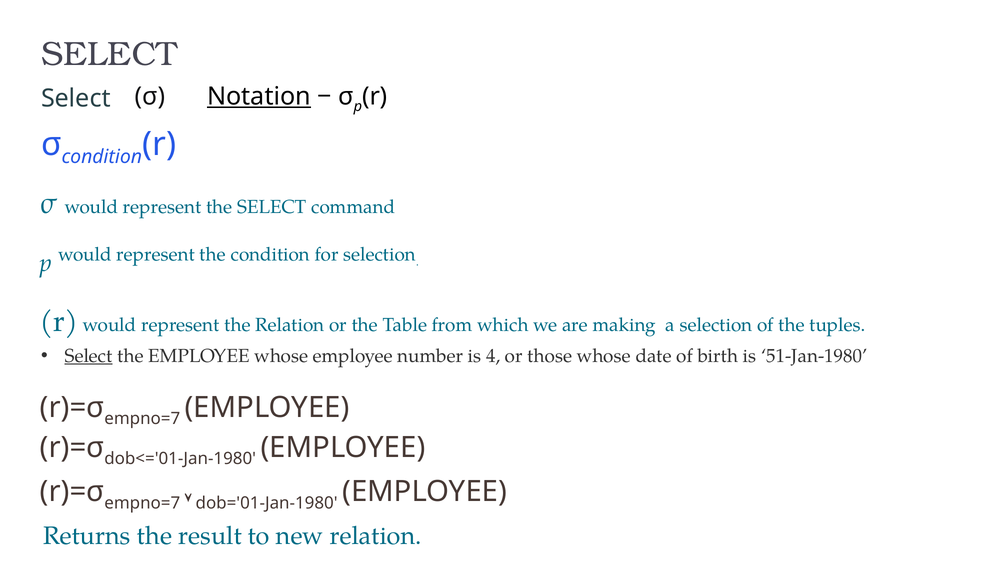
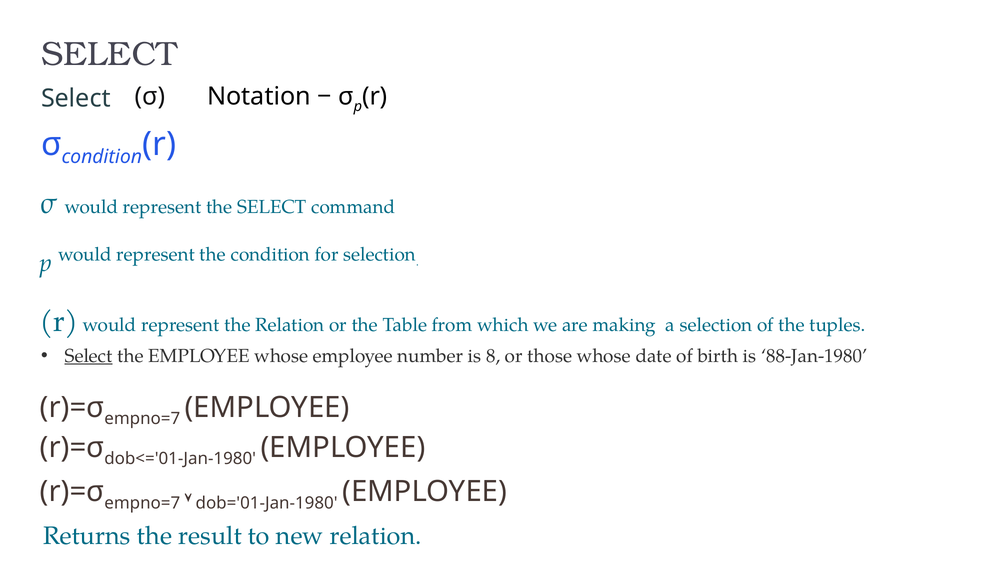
Notation underline: present -> none
4: 4 -> 8
51-Jan-1980: 51-Jan-1980 -> 88-Jan-1980
